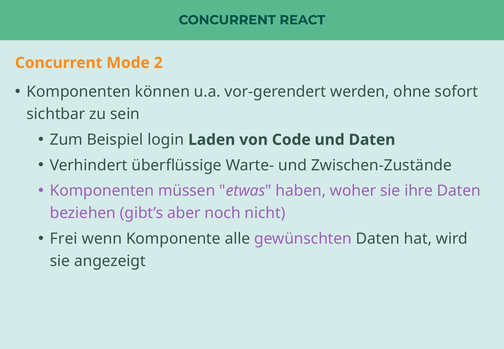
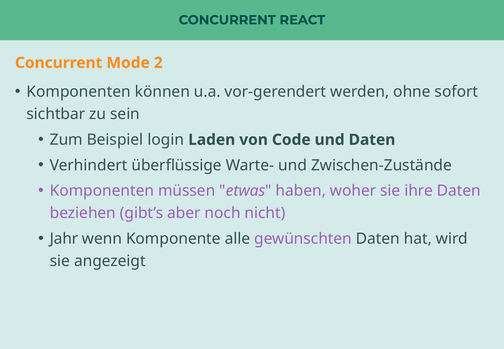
Frei: Frei -> Jahr
